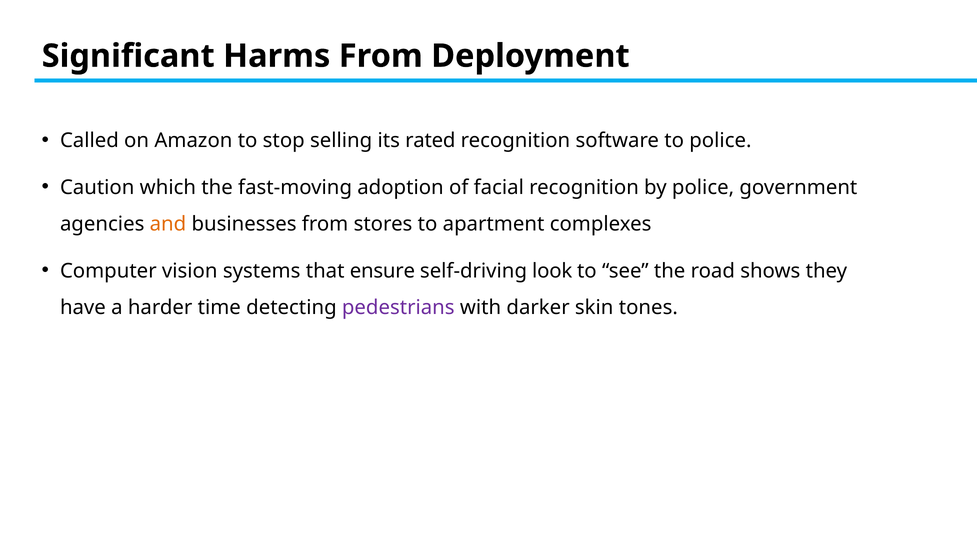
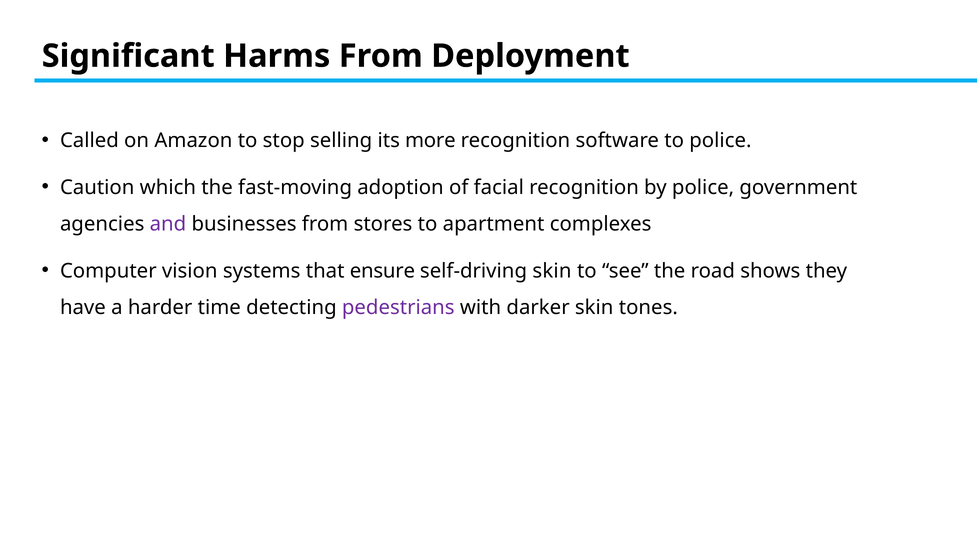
rated: rated -> more
and colour: orange -> purple
self-driving look: look -> skin
